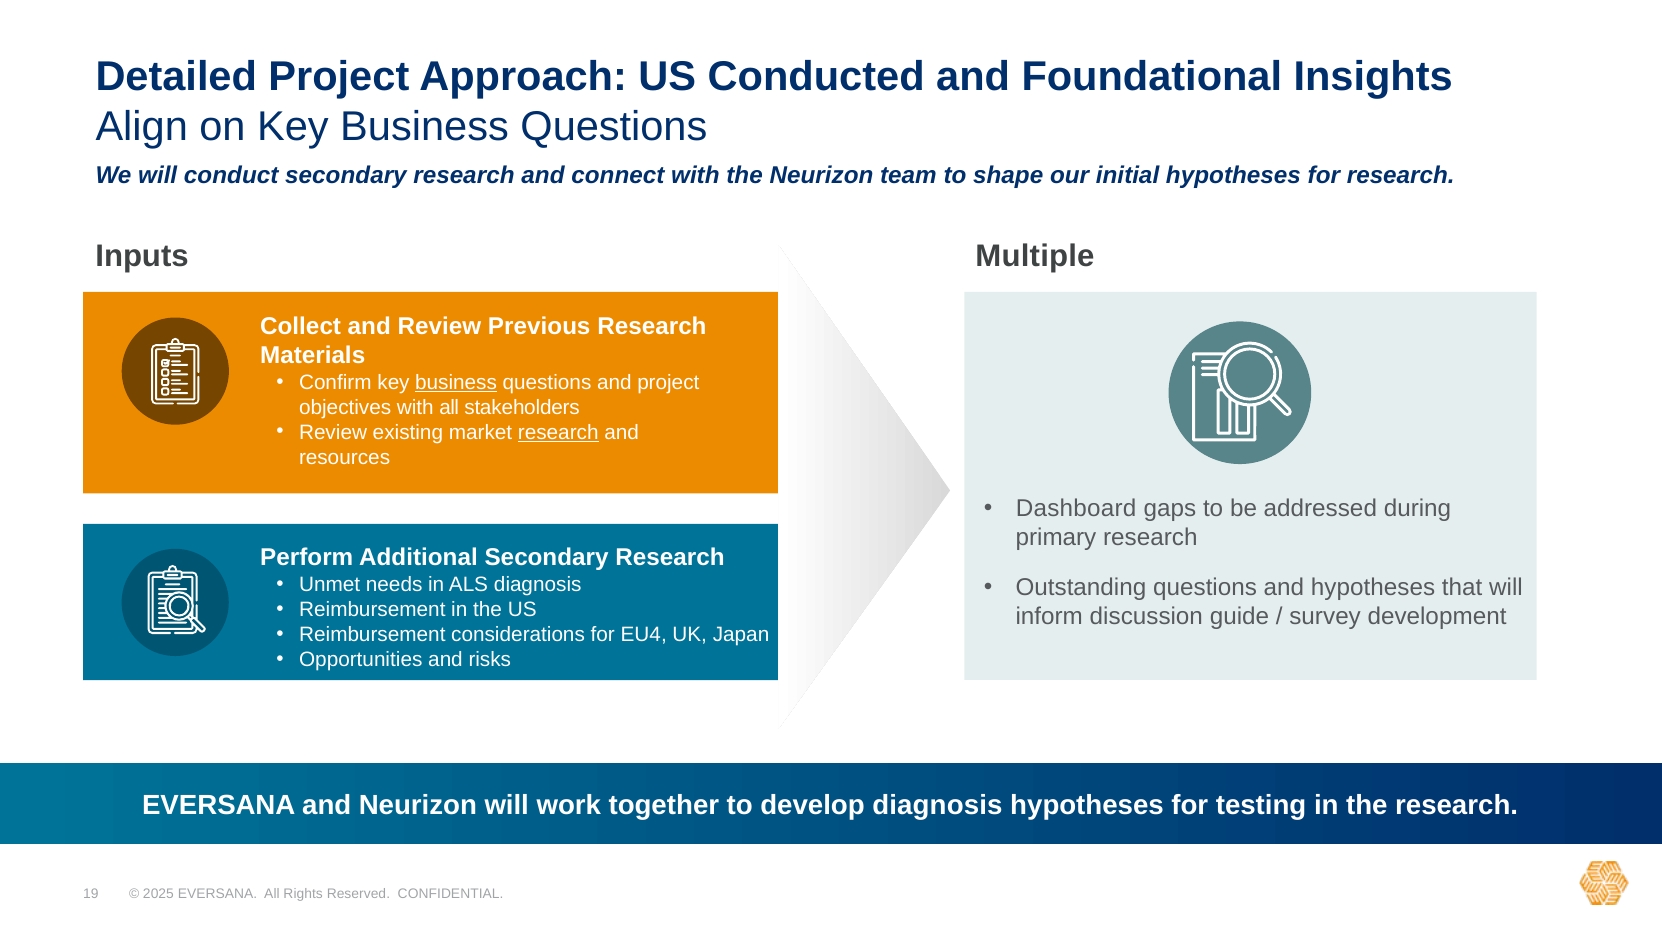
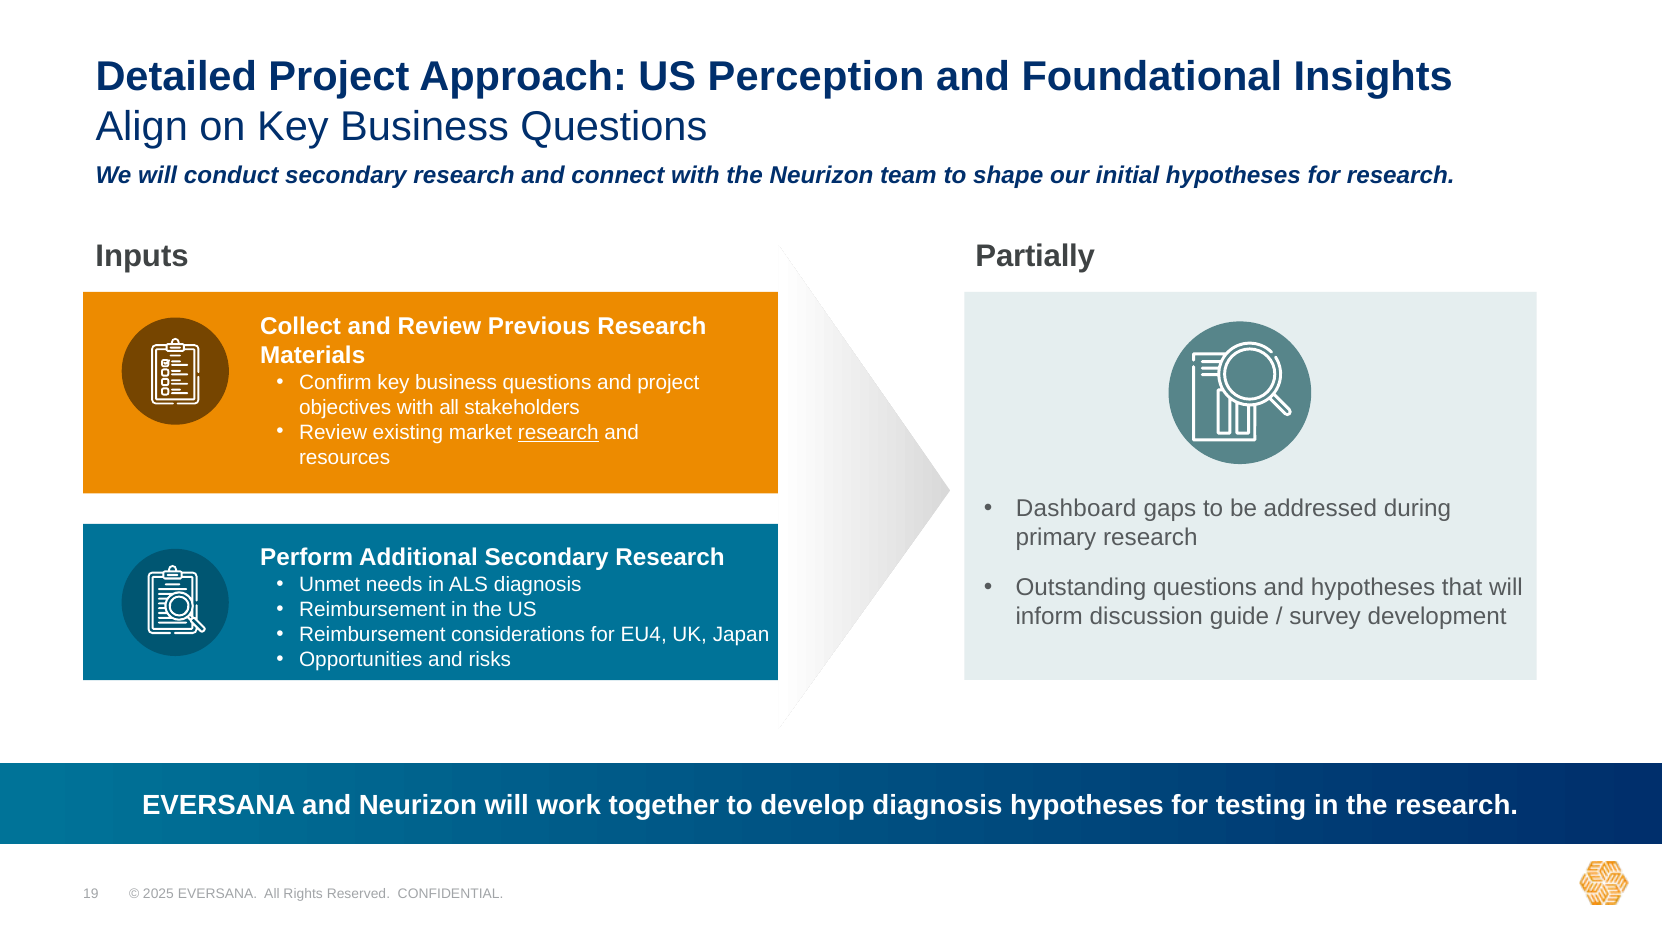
Conducted: Conducted -> Perception
Multiple: Multiple -> Partially
business at (456, 382) underline: present -> none
